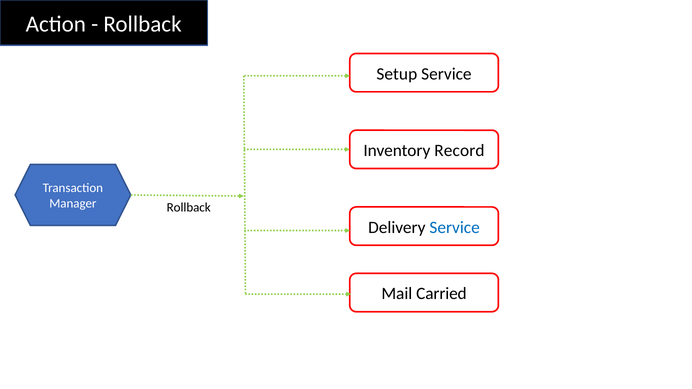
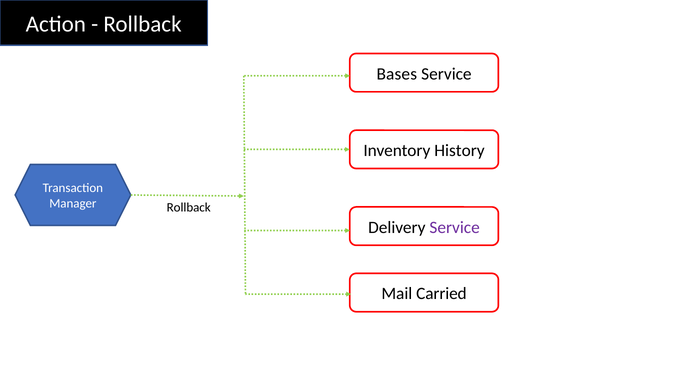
Setup: Setup -> Bases
Record: Record -> History
Service at (455, 227) colour: blue -> purple
